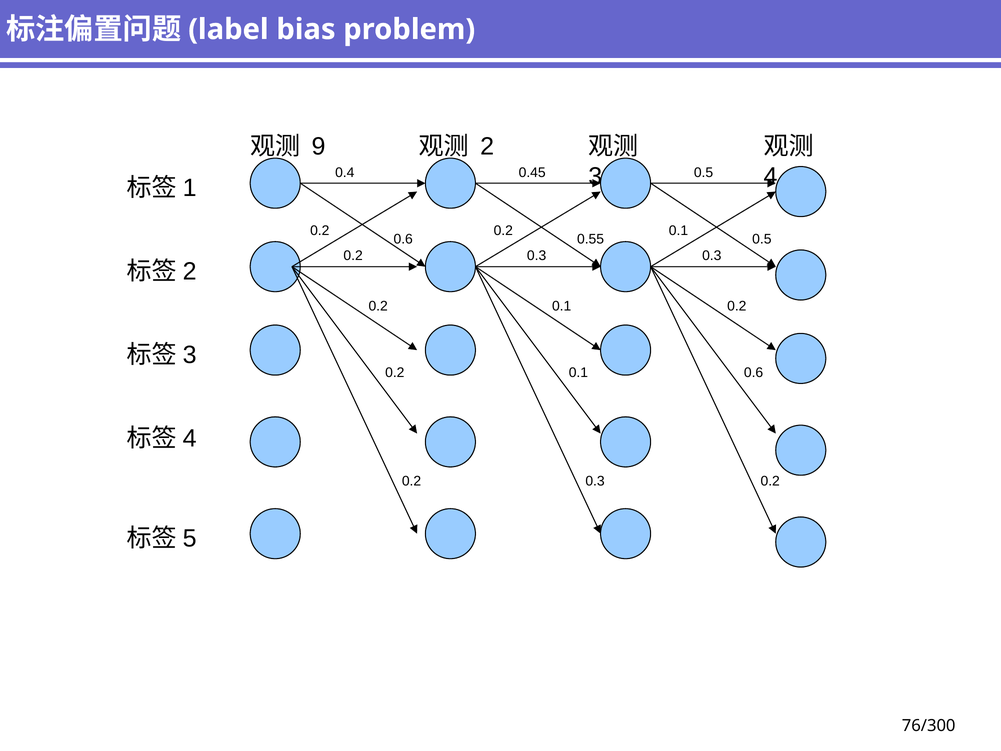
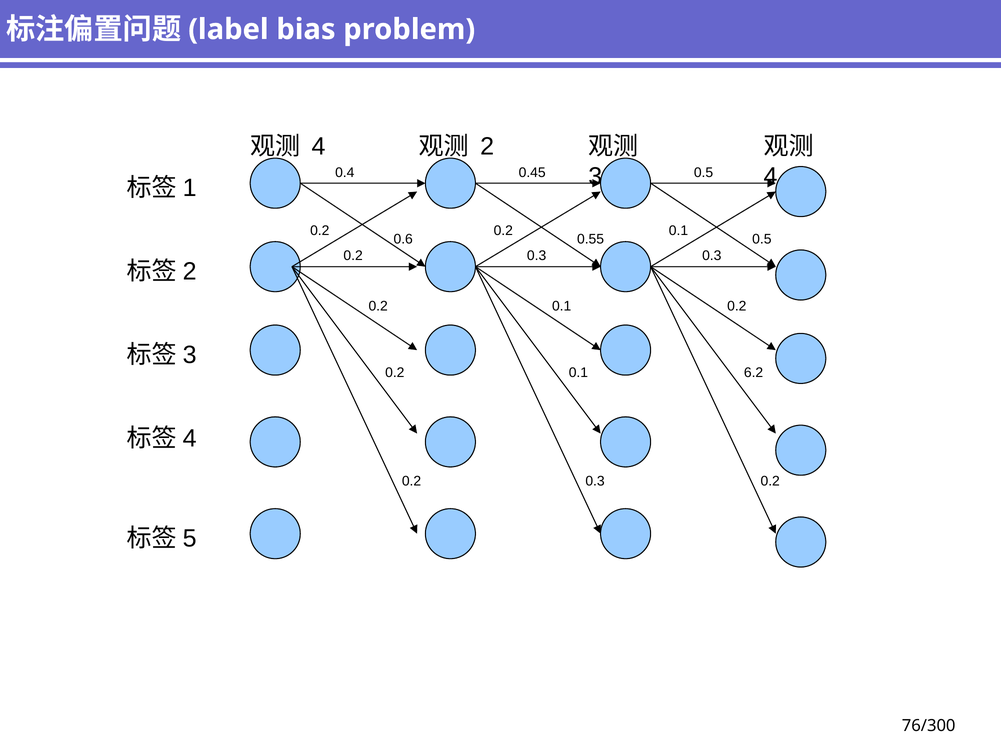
9 at (319, 146): 9 -> 4
0.6 at (754, 373): 0.6 -> 6.2
